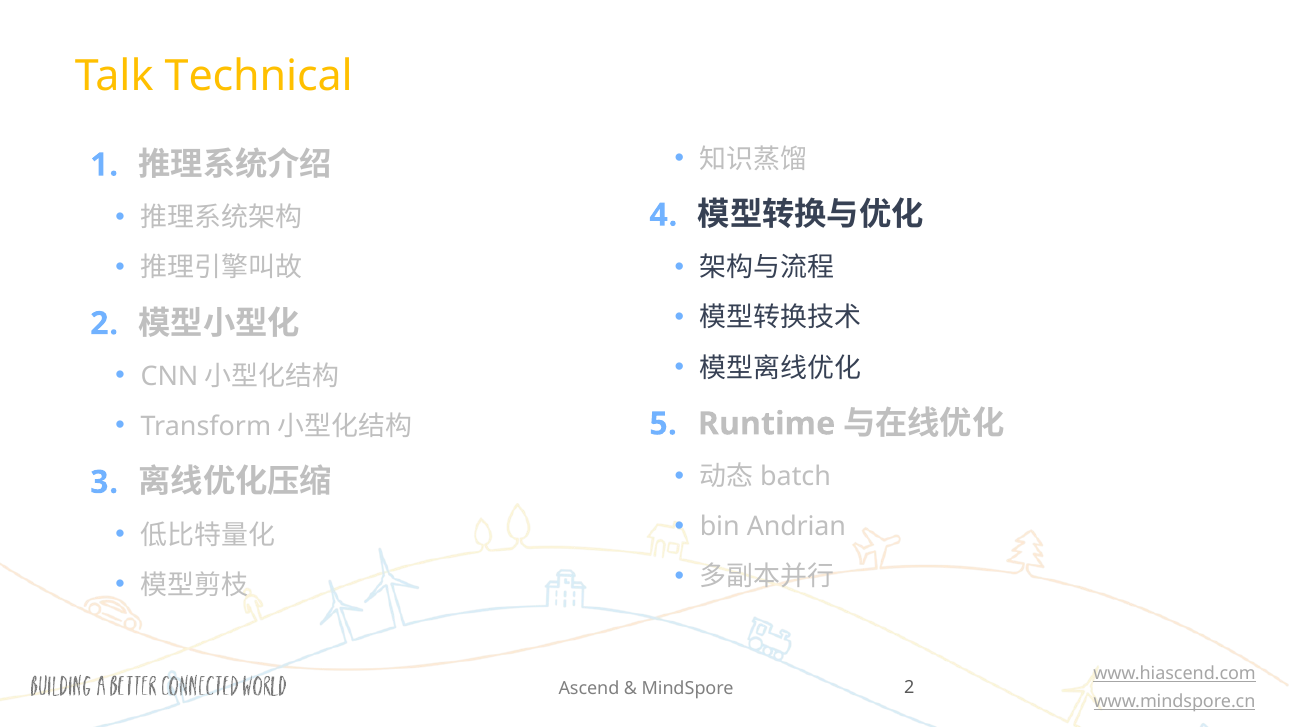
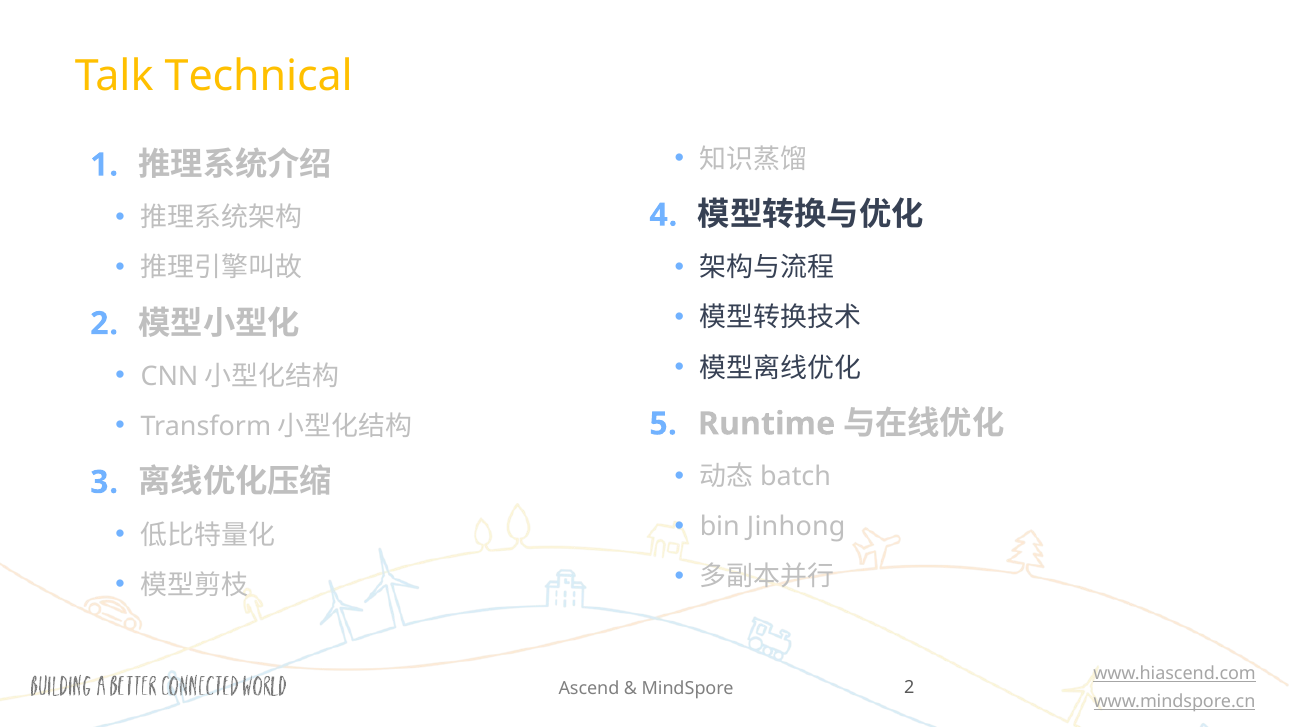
Andrian: Andrian -> Jinhong
